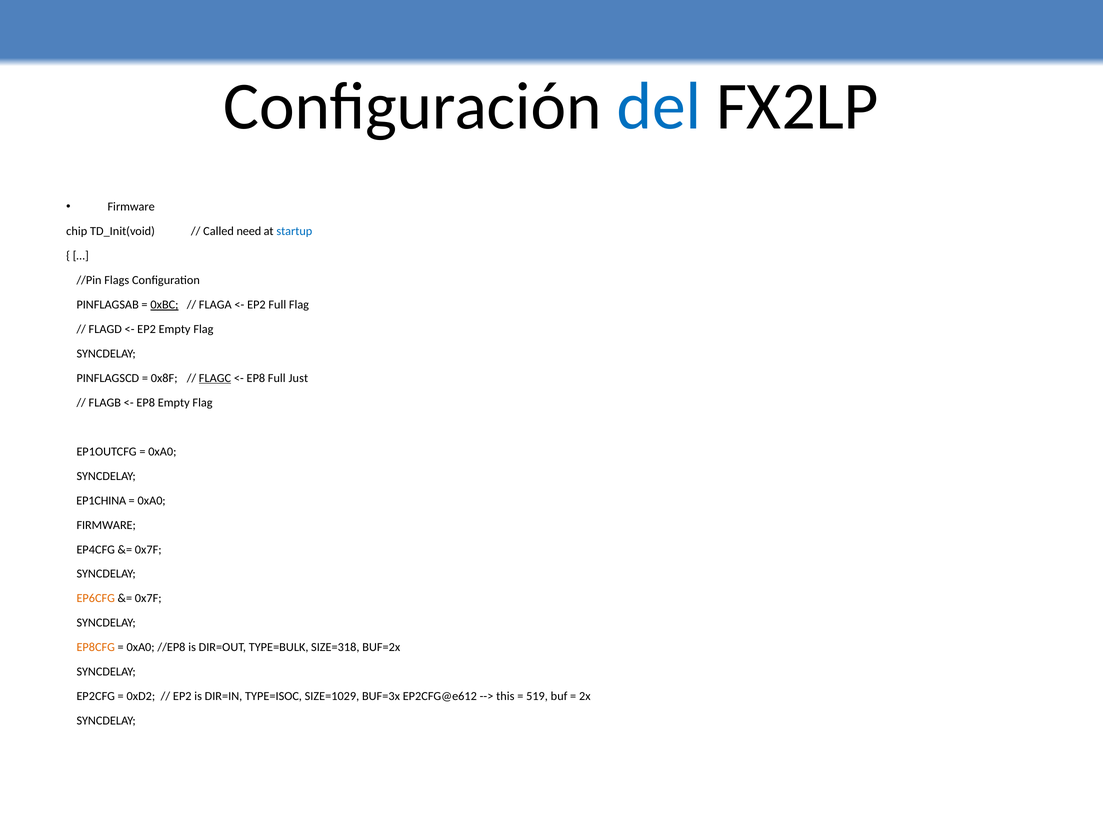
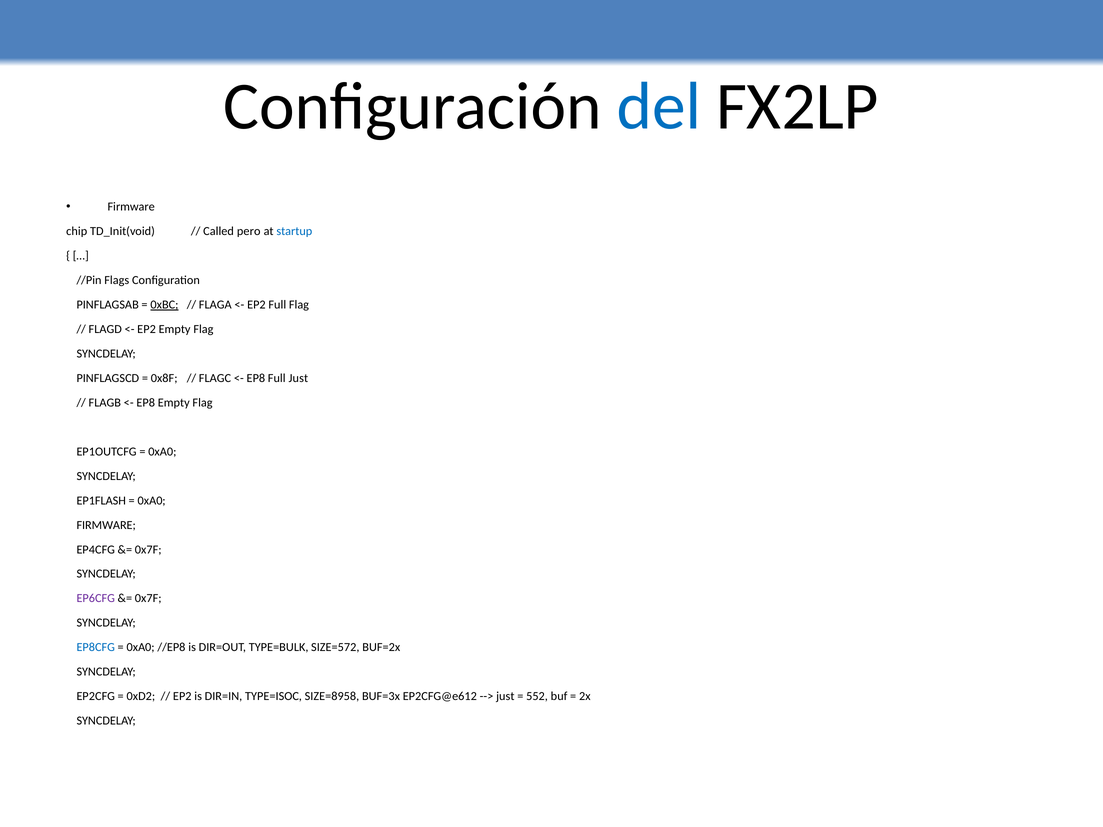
need: need -> pero
FLAGC underline: present -> none
EP1CHINA: EP1CHINA -> EP1FLASH
EP6CFG colour: orange -> purple
EP8CFG colour: orange -> blue
SIZE=318: SIZE=318 -> SIZE=572
SIZE=1029: SIZE=1029 -> SIZE=8958
this at (505, 697): this -> just
519: 519 -> 552
